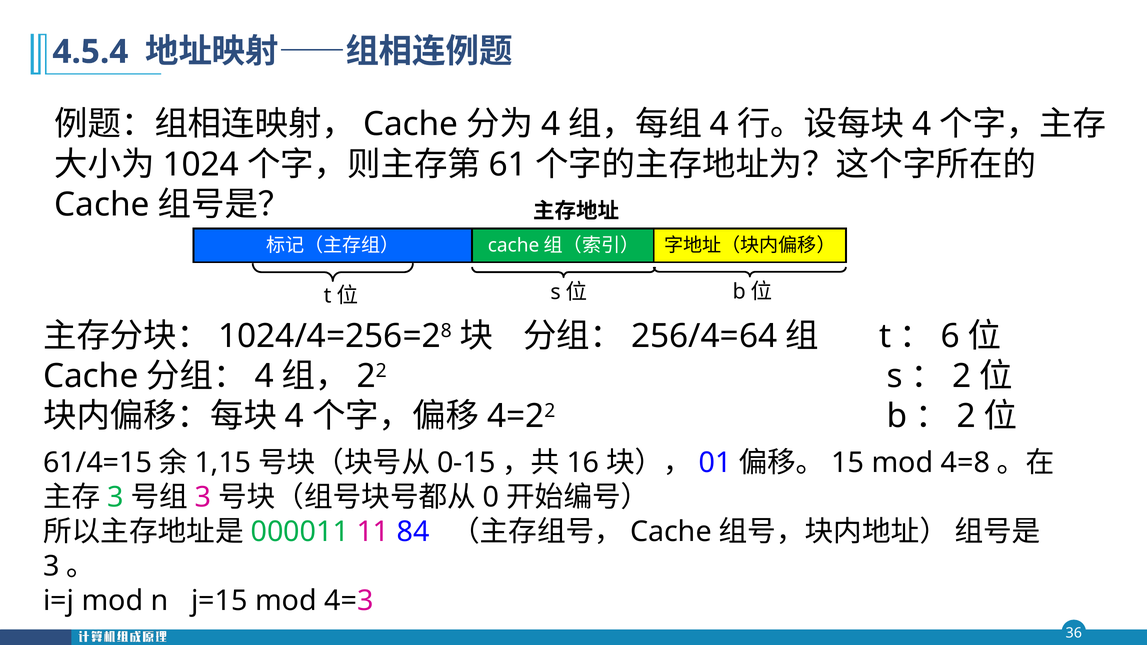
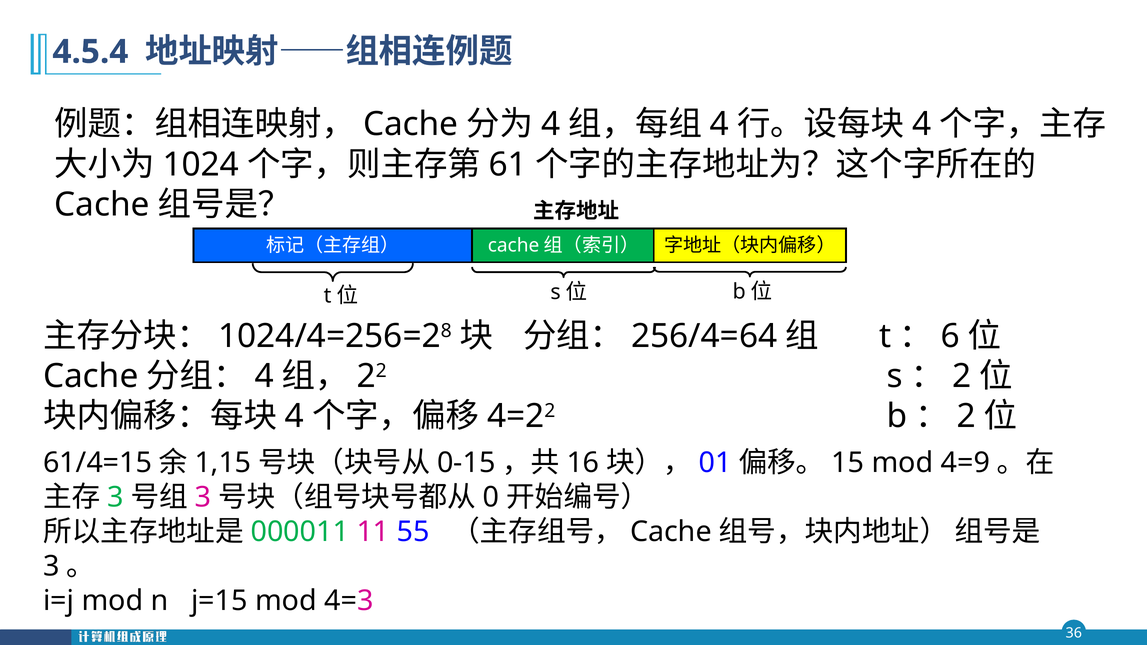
4=8: 4=8 -> 4=9
84: 84 -> 55
